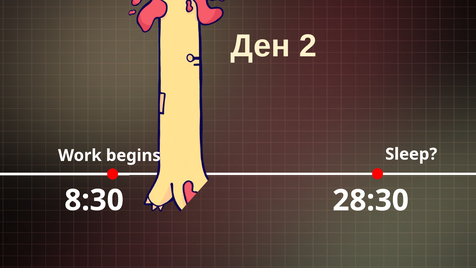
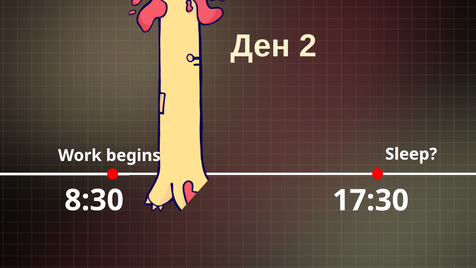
28:30: 28:30 -> 17:30
